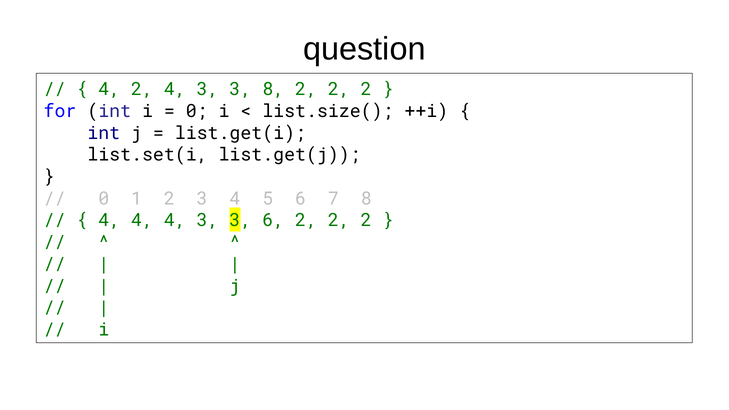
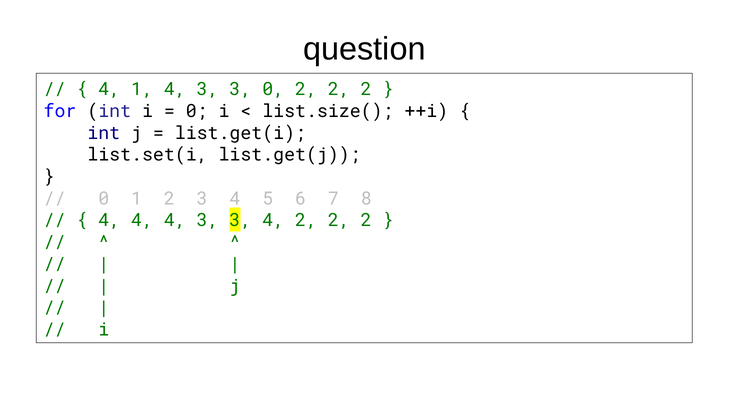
4 2: 2 -> 1
3 8: 8 -> 0
3 3 6: 6 -> 4
